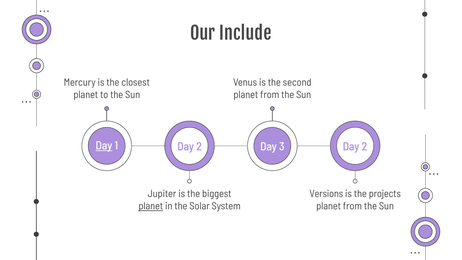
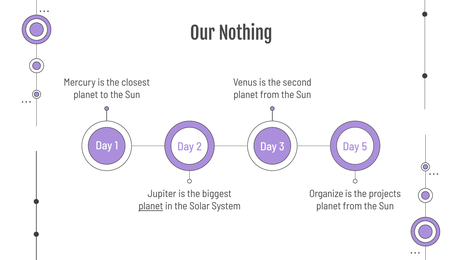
Include: Include -> Nothing
Day at (104, 146) underline: present -> none
3 Day 2: 2 -> 5
Versions: Versions -> Organize
